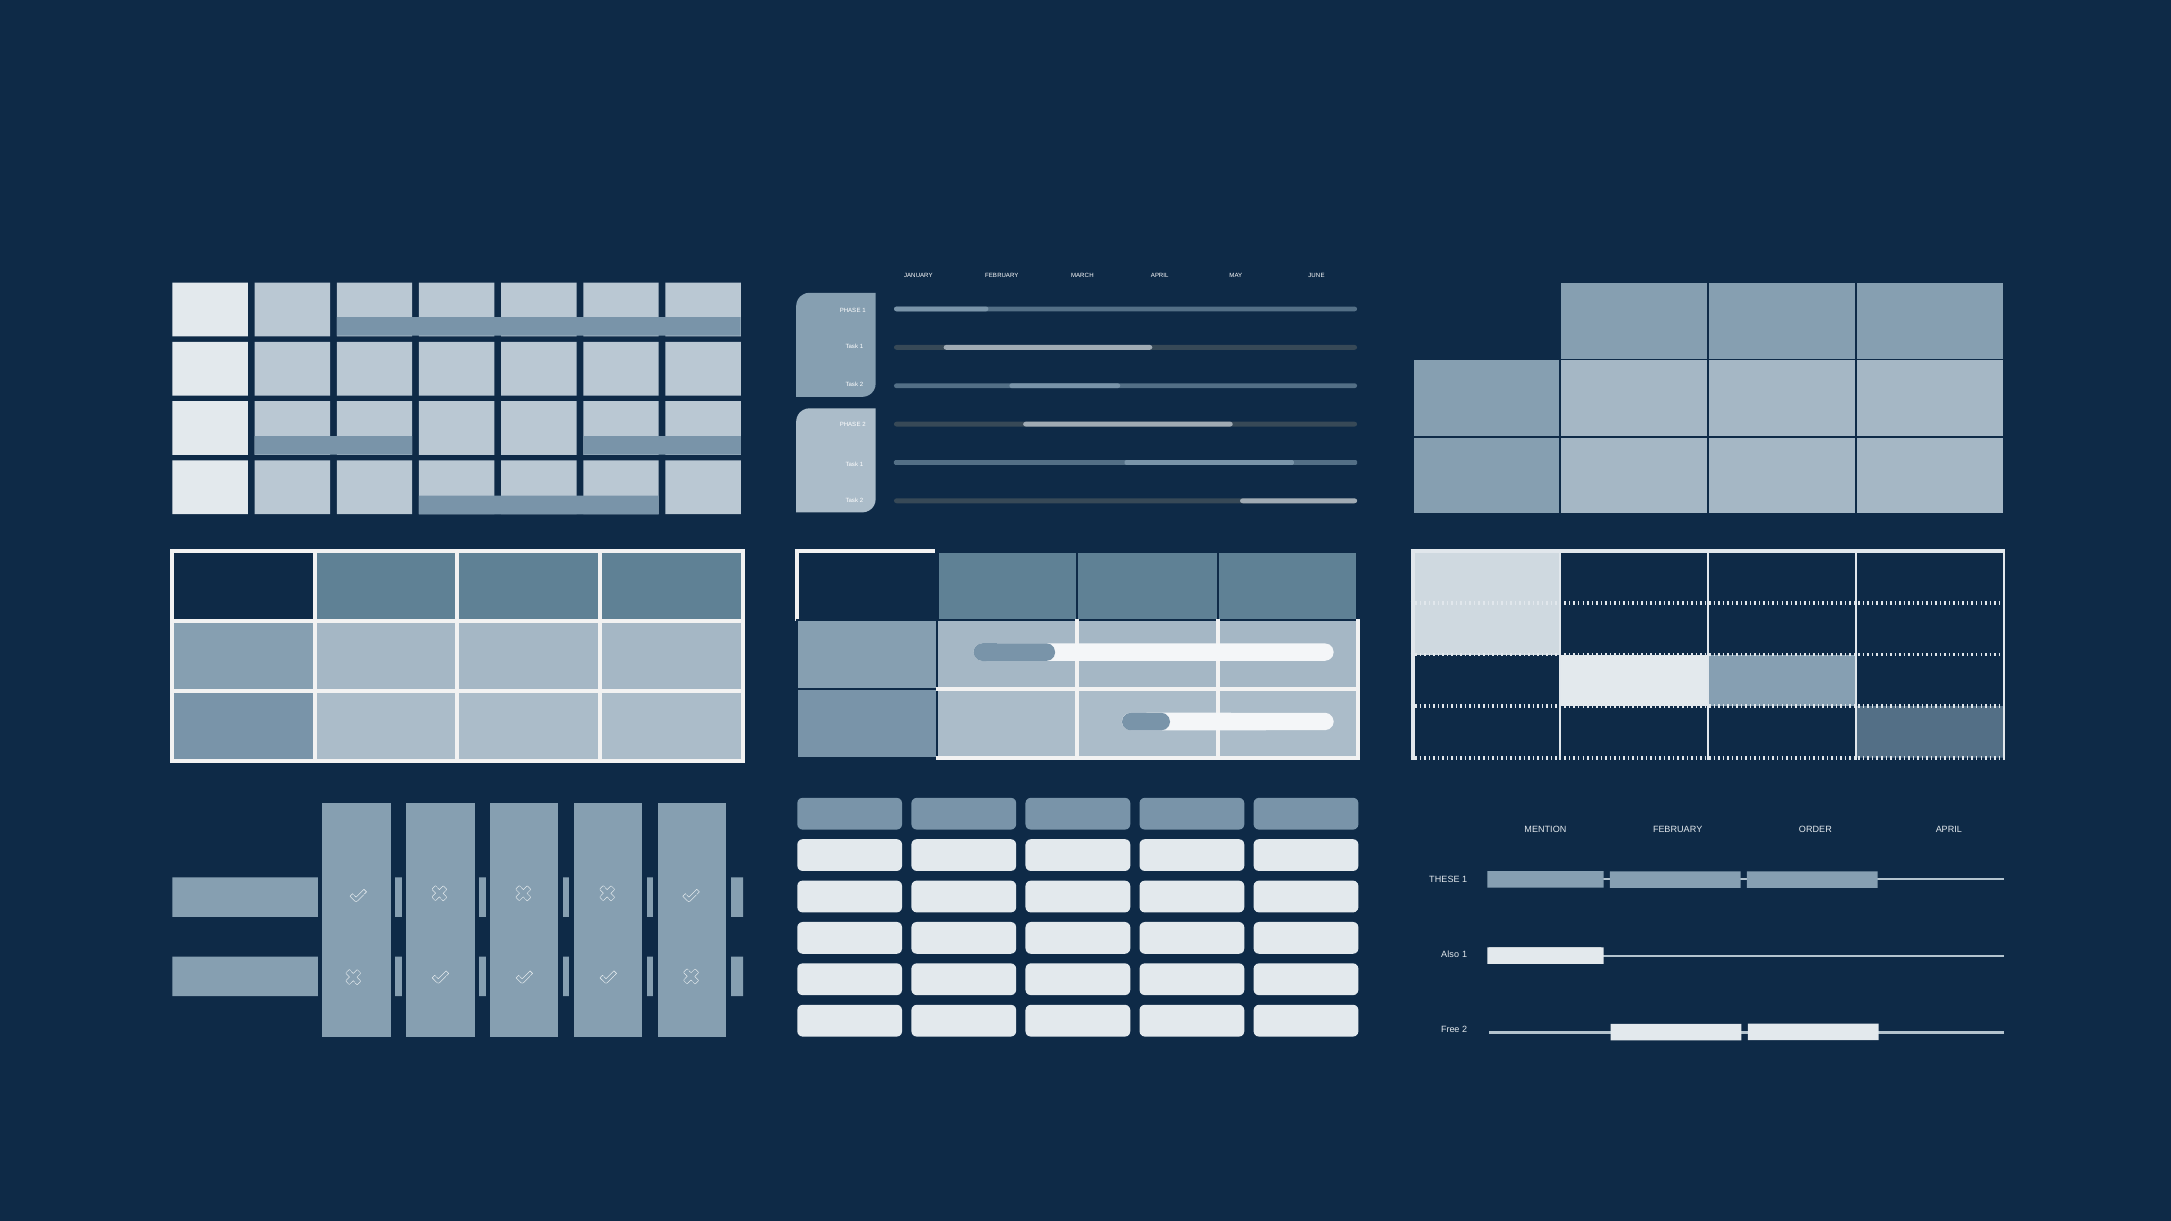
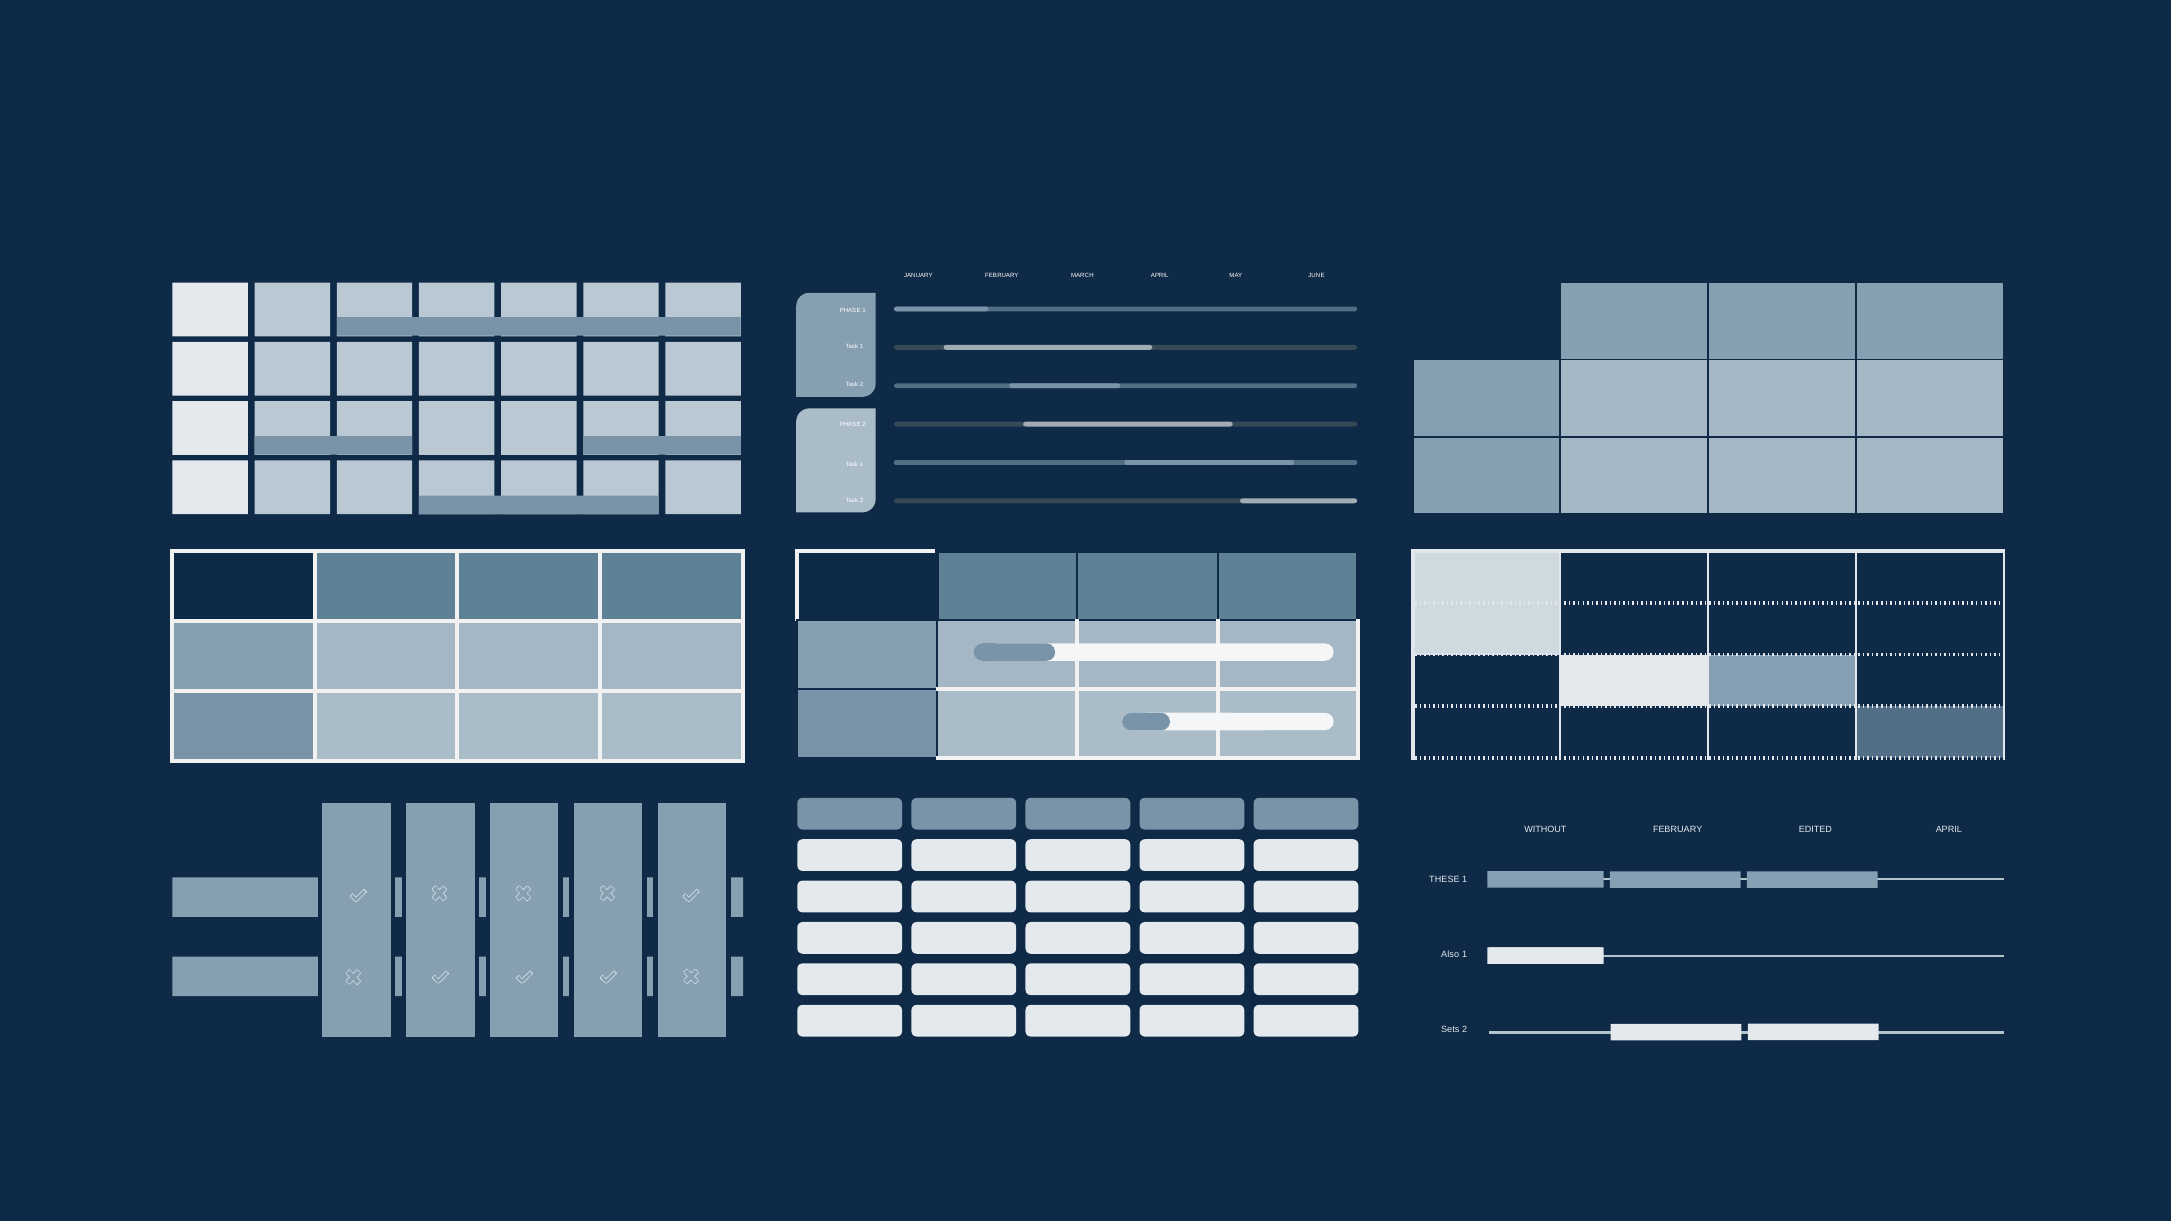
MENTION: MENTION -> WITHOUT
ORDER: ORDER -> EDITED
Free: Free -> Sets
